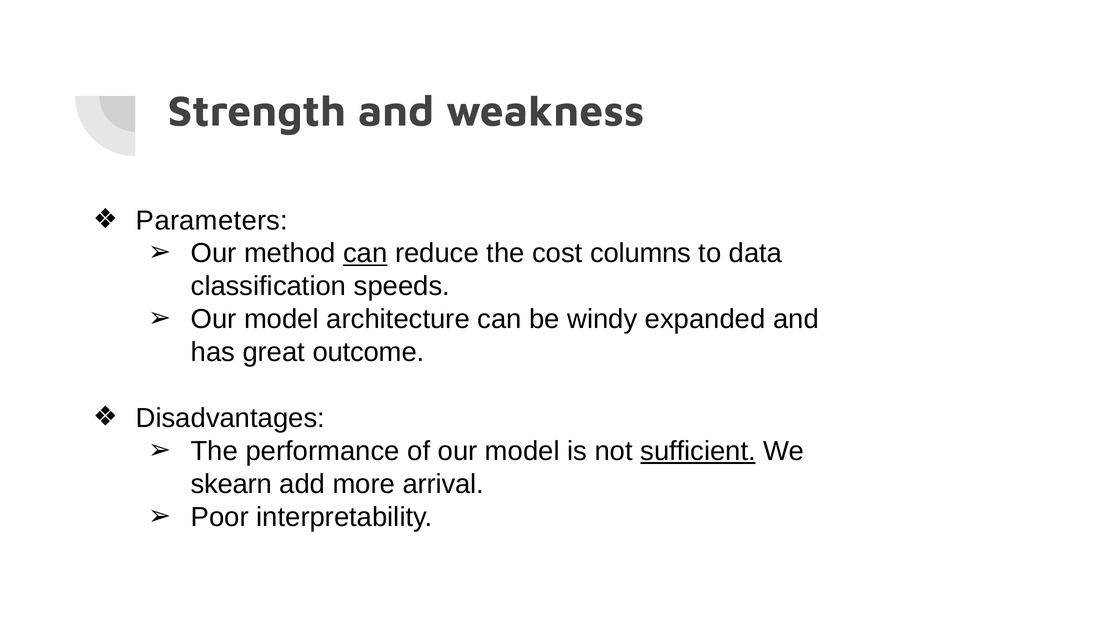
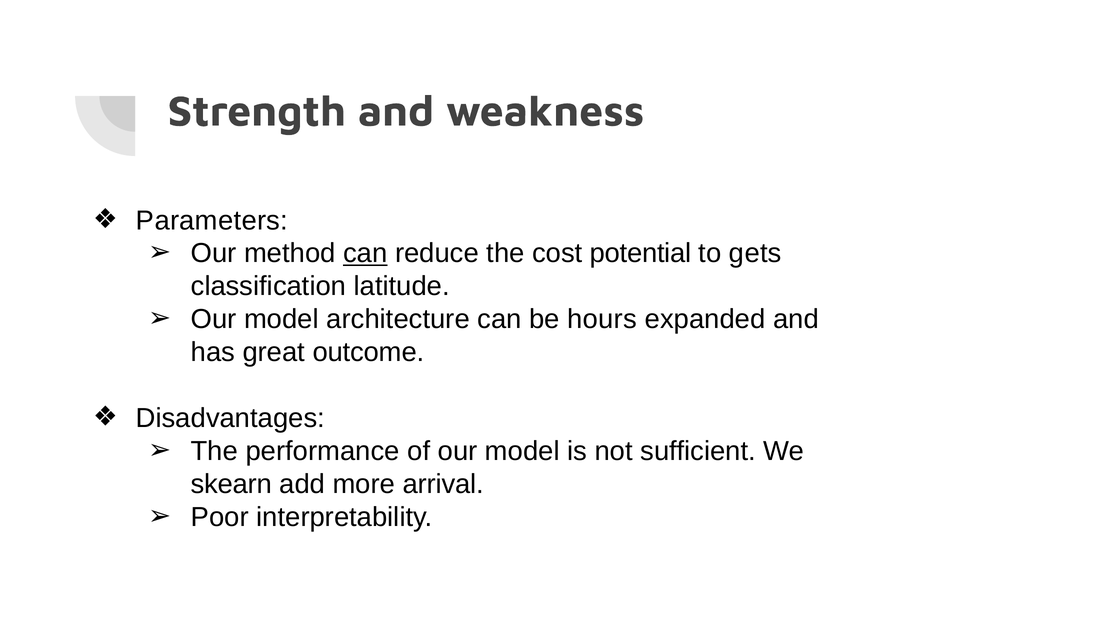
columns: columns -> potential
data: data -> gets
speeds: speeds -> latitude
windy: windy -> hours
sufficient underline: present -> none
